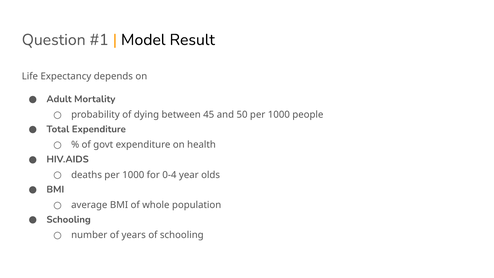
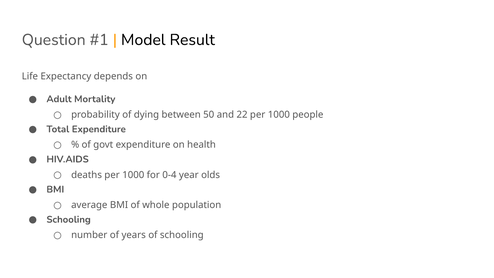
45: 45 -> 50
50: 50 -> 22
